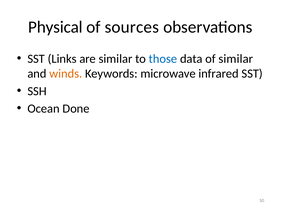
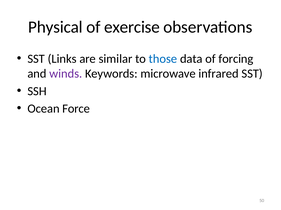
sources: sources -> exercise
of similar: similar -> forcing
winds colour: orange -> purple
Done: Done -> Force
